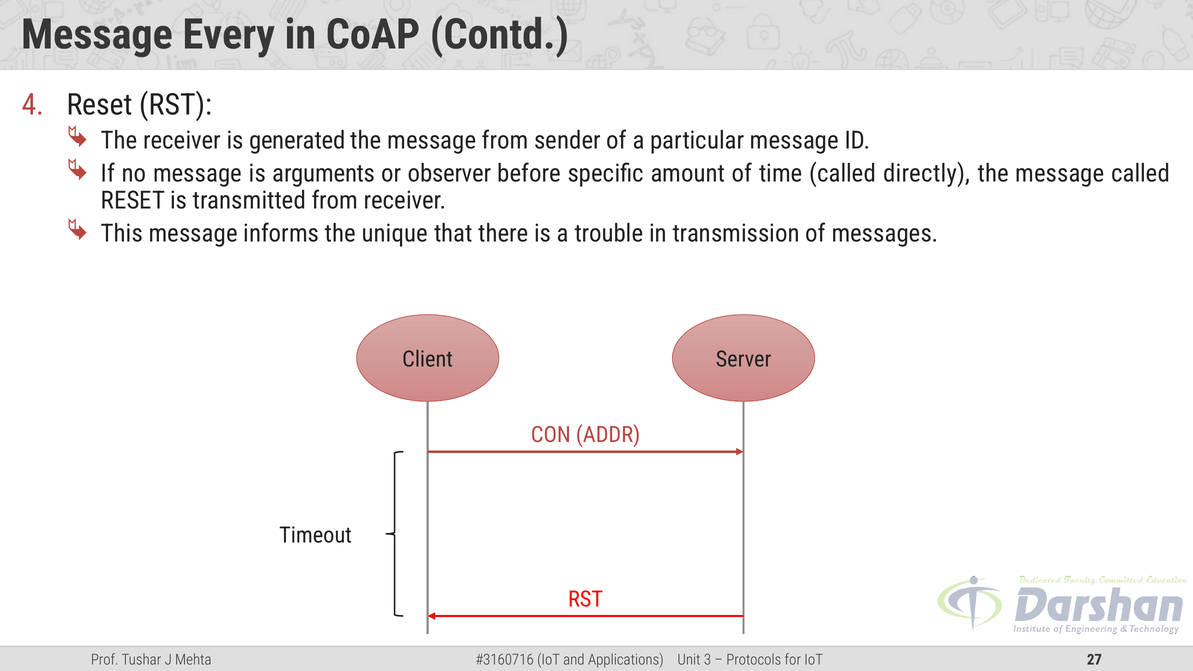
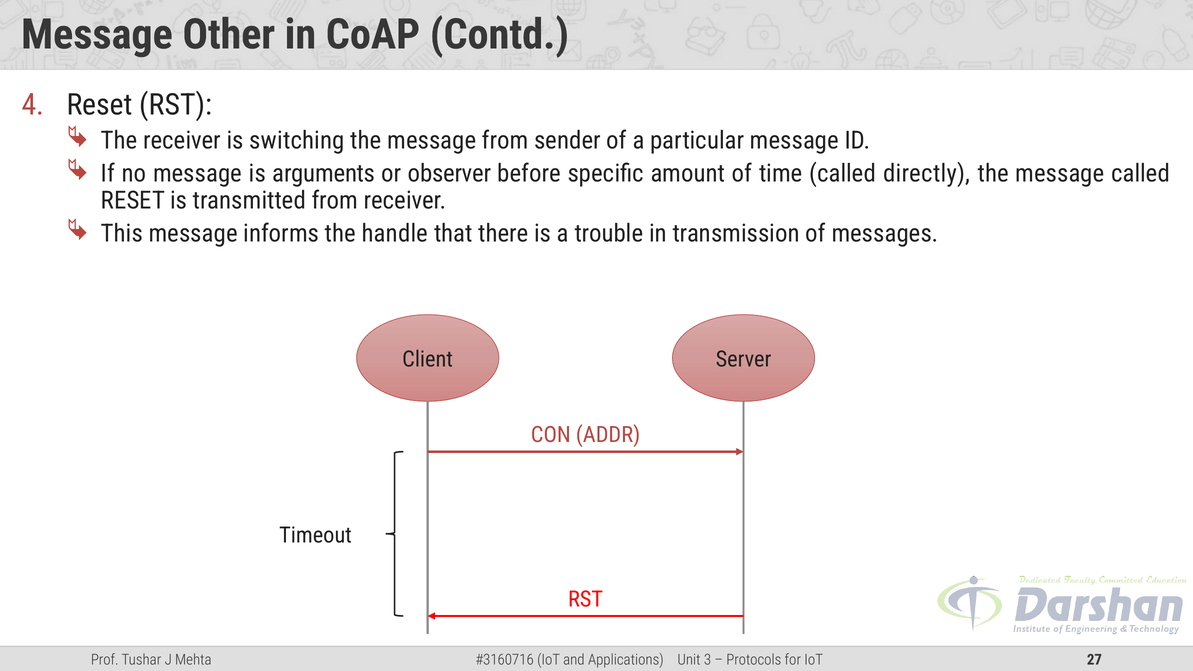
Every: Every -> Other
generated: generated -> switching
unique: unique -> handle
